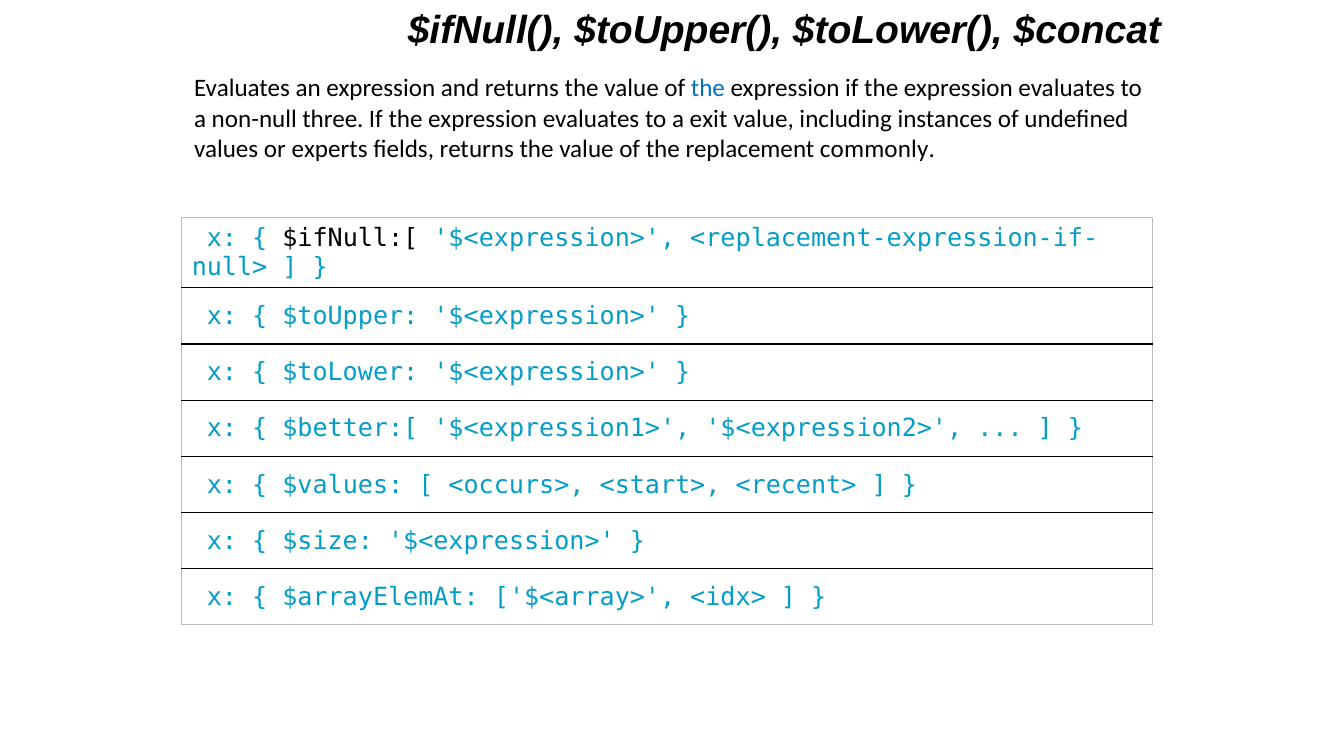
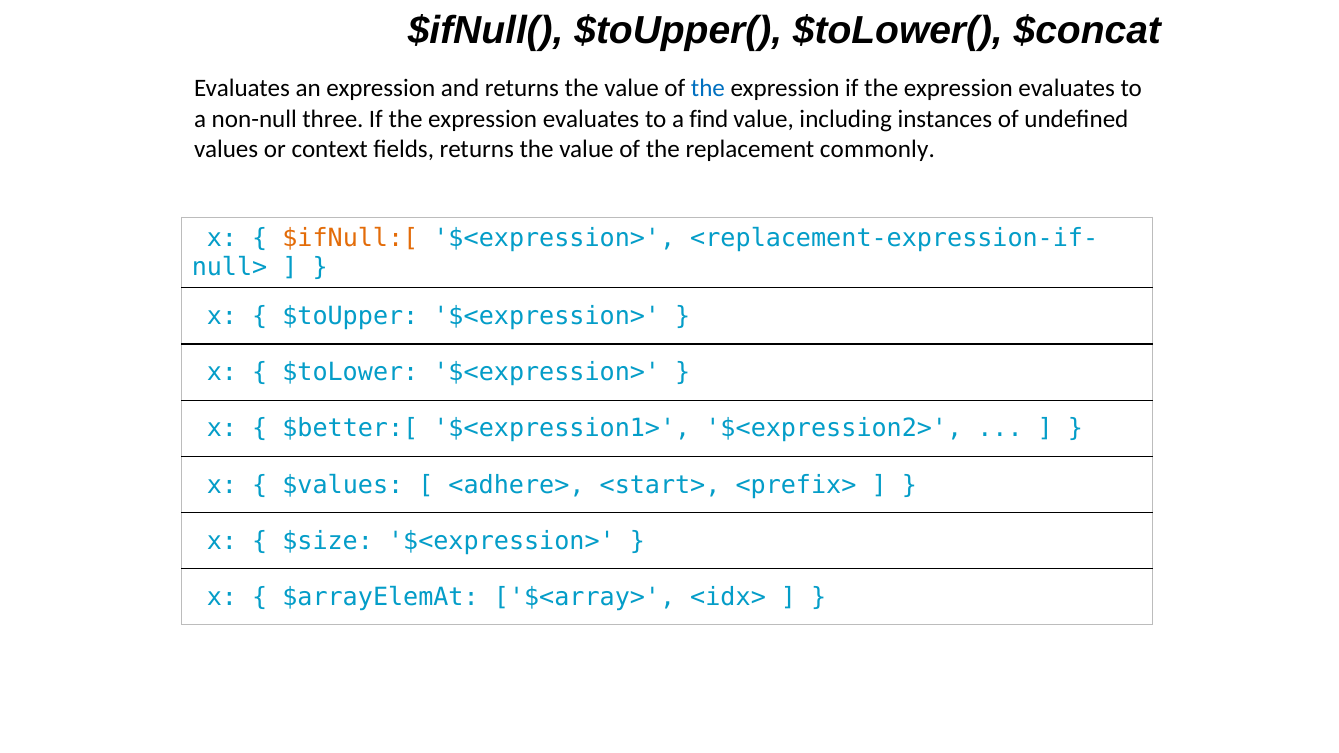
exit: exit -> find
experts: experts -> context
$ifNull:[ colour: black -> orange
<occurs>: <occurs> -> <adhere>
<recent>: <recent> -> <prefix>
